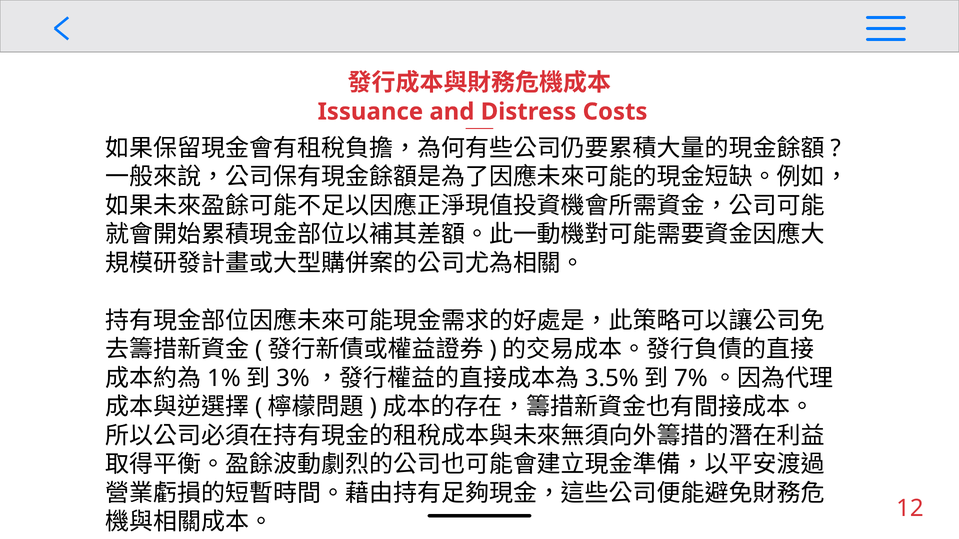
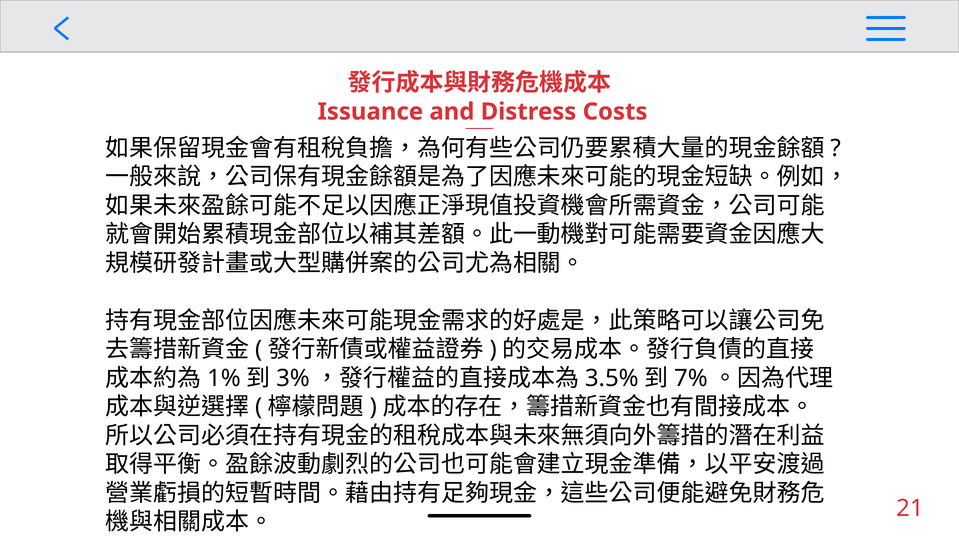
12: 12 -> 21
